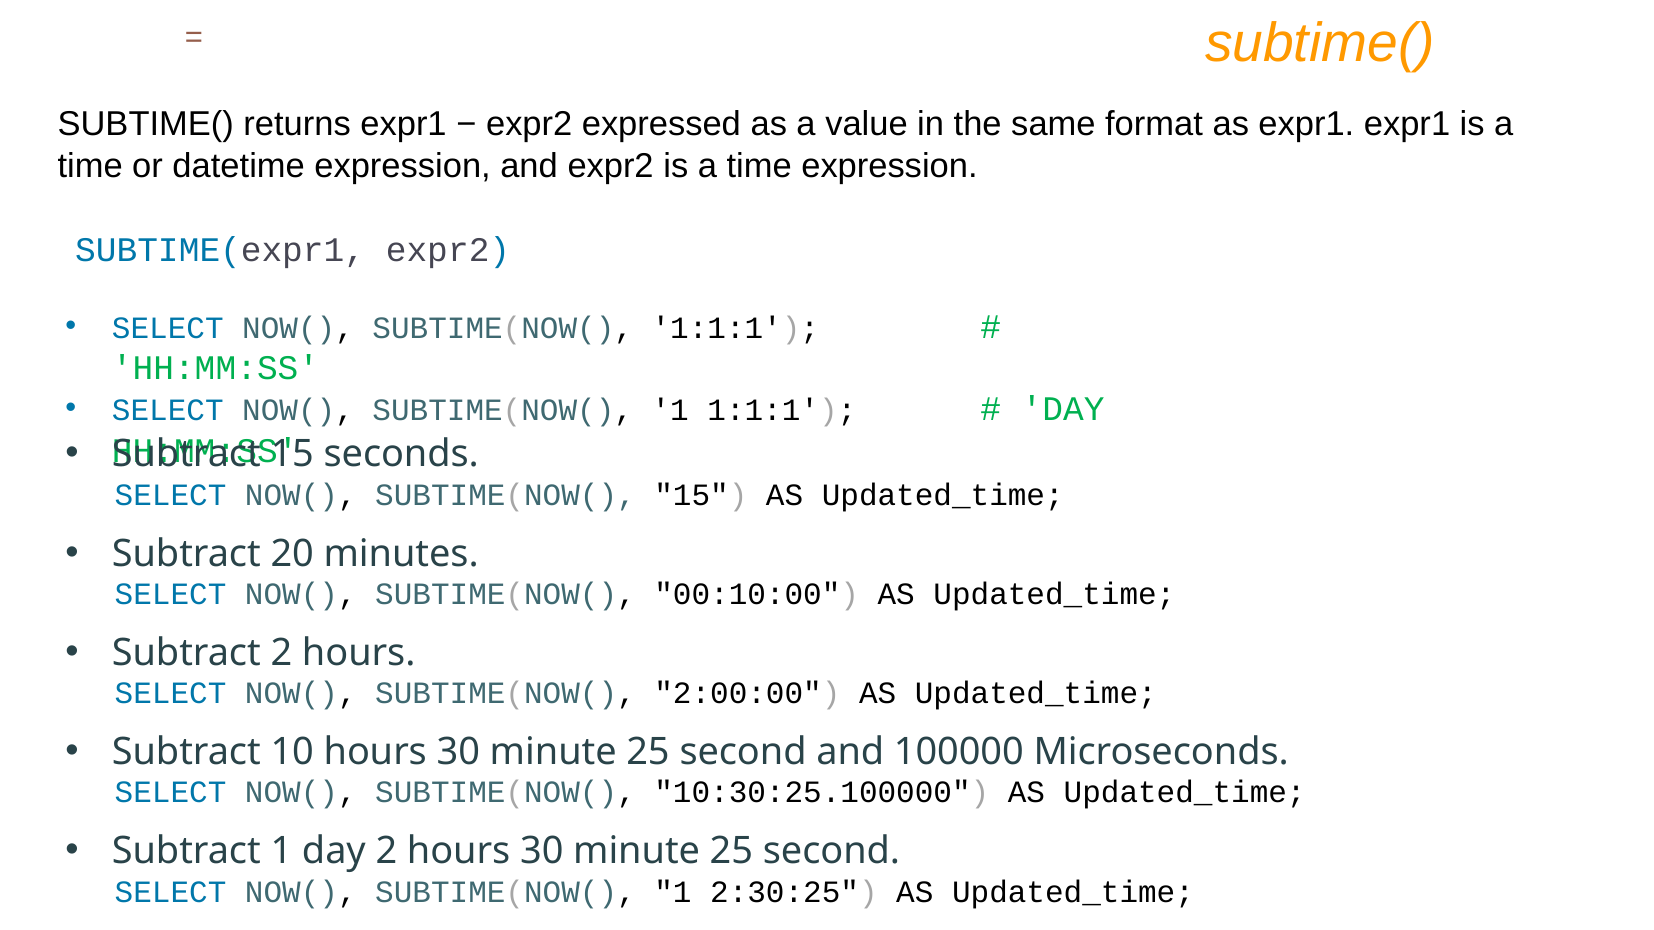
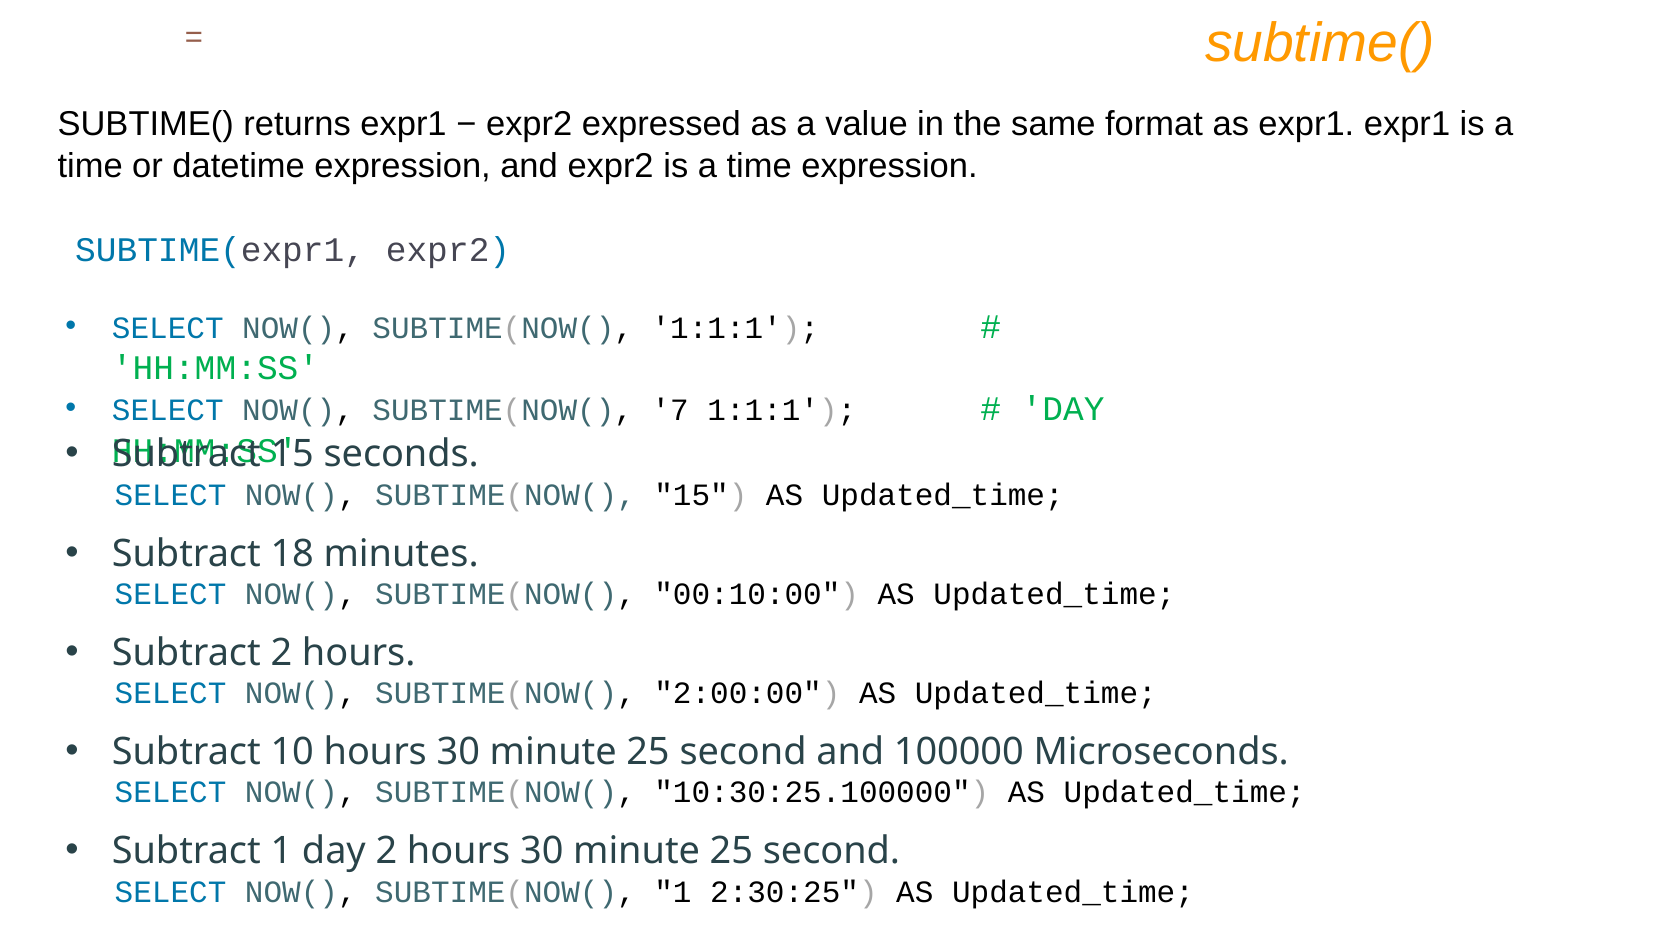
1 at (670, 411): 1 -> 7
20: 20 -> 18
